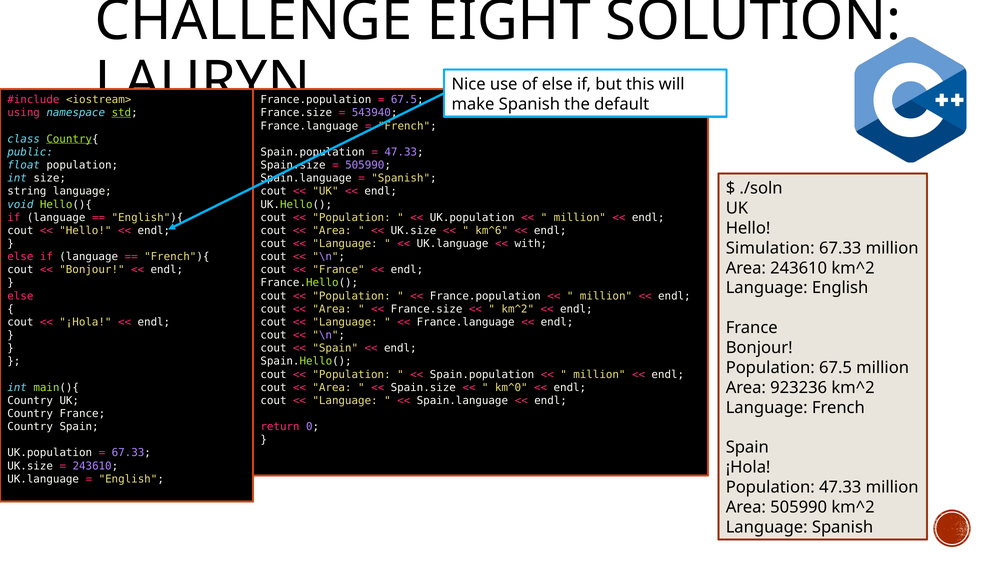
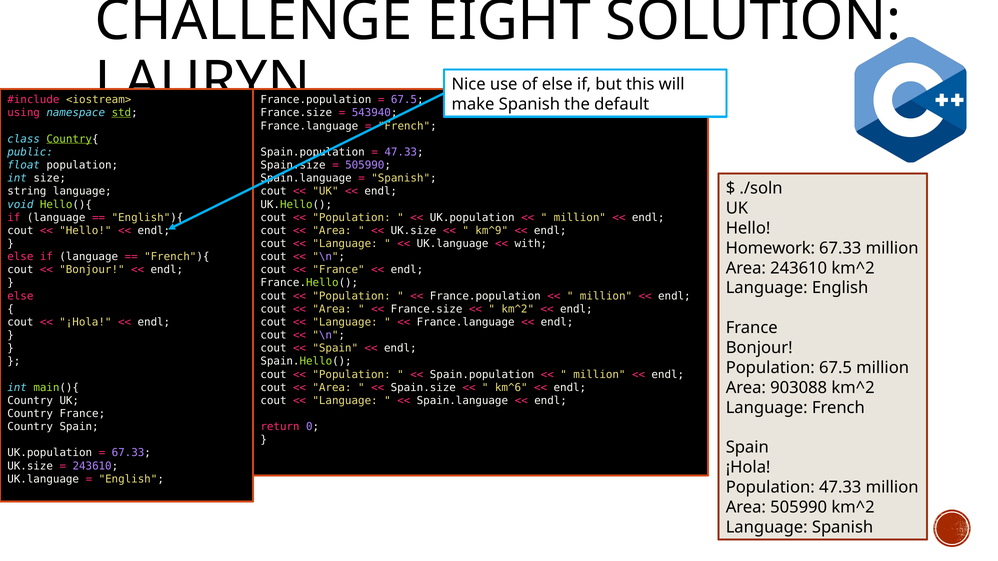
km^6: km^6 -> km^9
Simulation: Simulation -> Homework
km^0: km^0 -> km^6
923236: 923236 -> 903088
